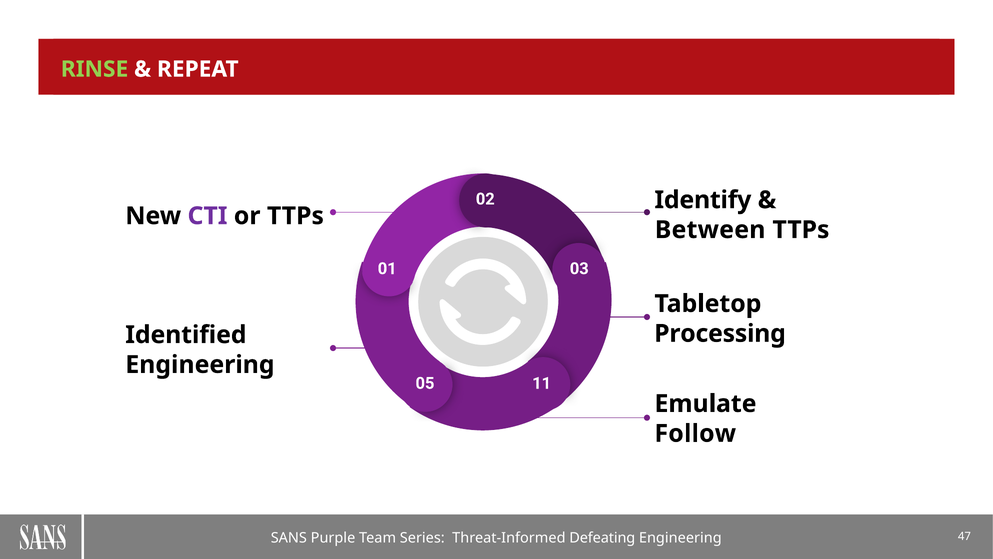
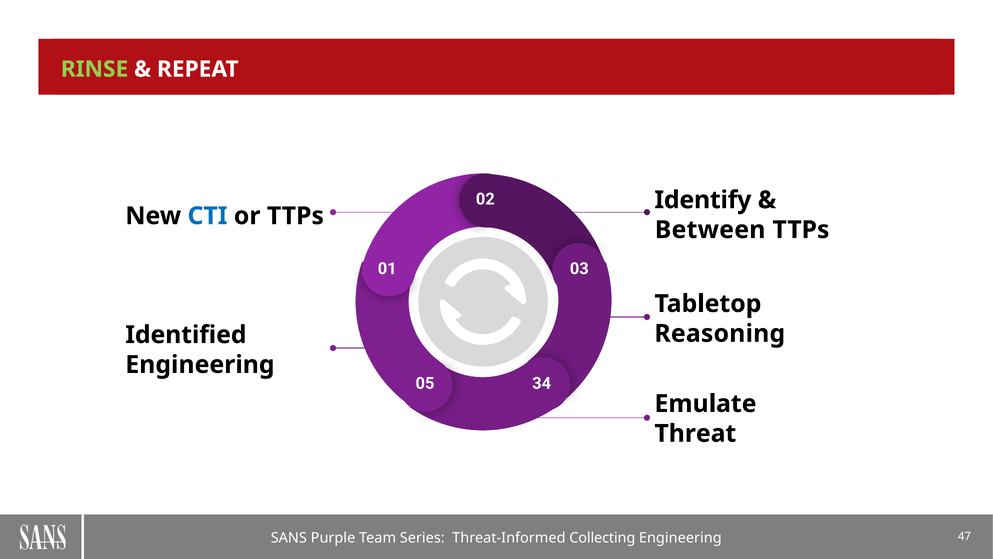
CTI colour: purple -> blue
Processing: Processing -> Reasoning
11: 11 -> 34
Follow: Follow -> Threat
Defeating: Defeating -> Collecting
